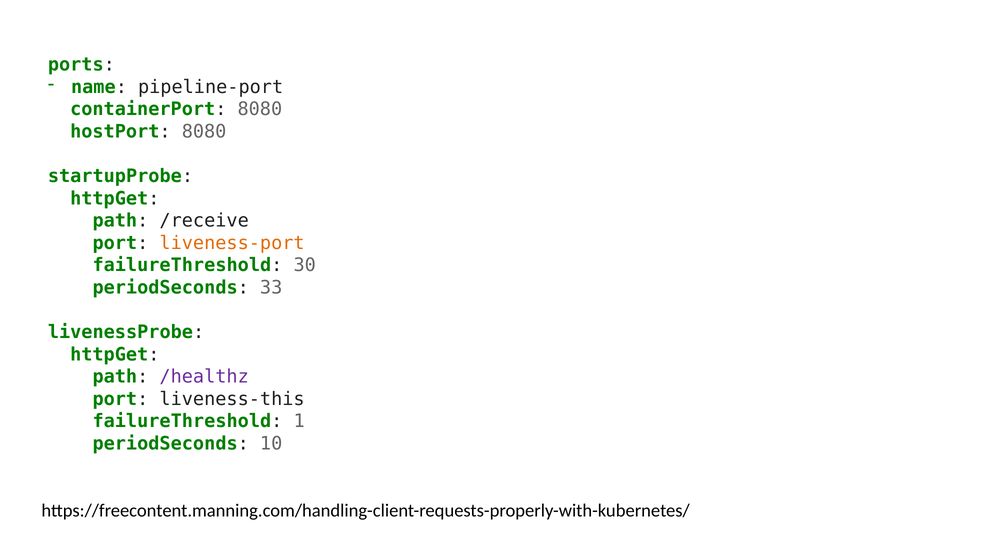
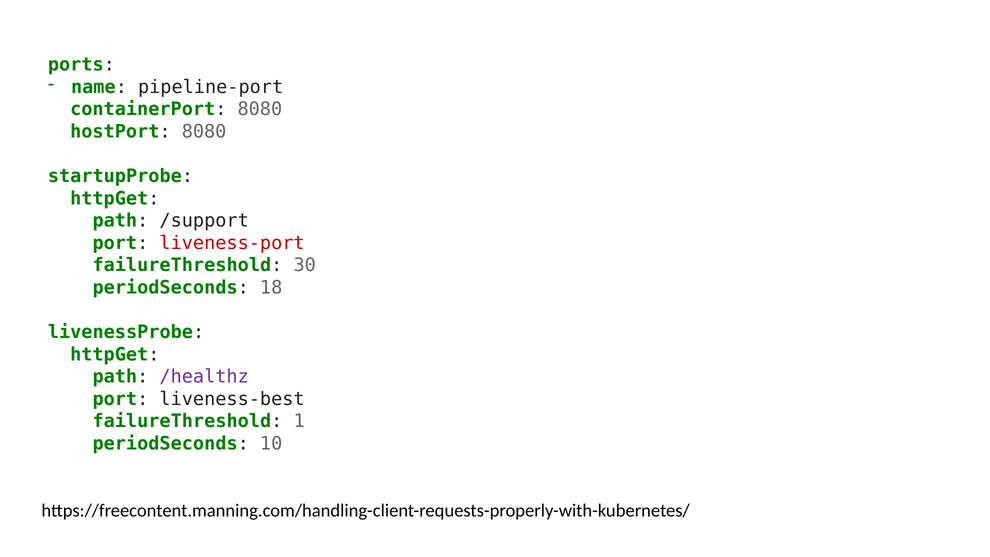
/receive: /receive -> /support
liveness-port colour: orange -> red
33: 33 -> 18
liveness-this: liveness-this -> liveness-best
